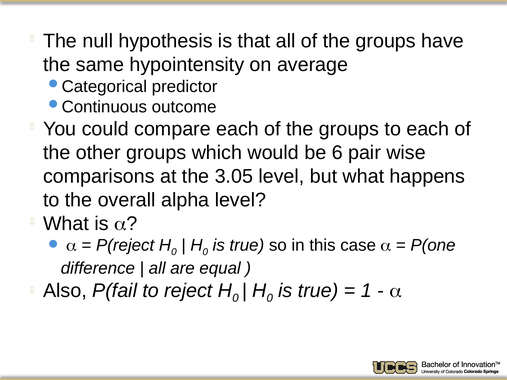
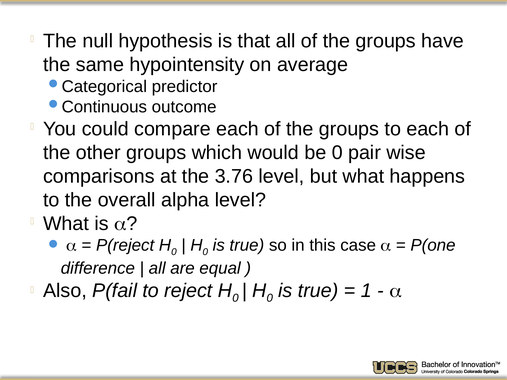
be 6: 6 -> 0
3.05: 3.05 -> 3.76
